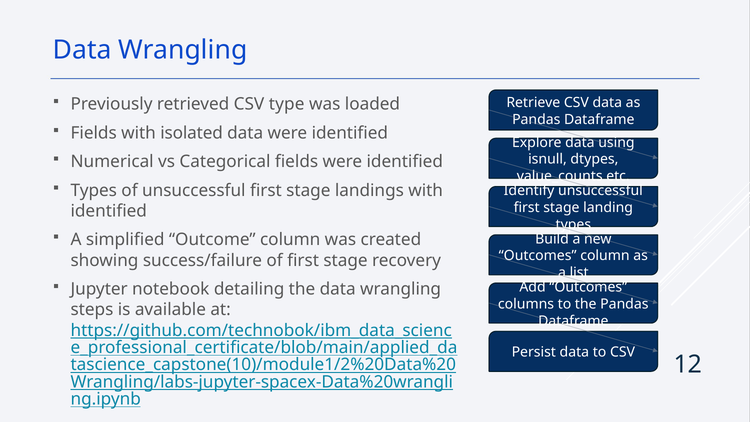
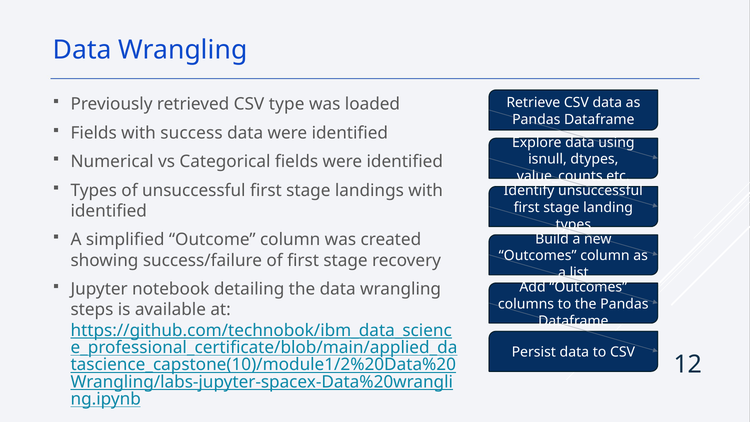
isolated: isolated -> success
